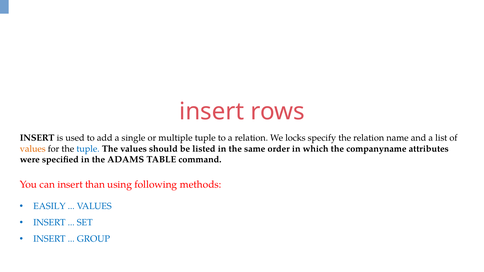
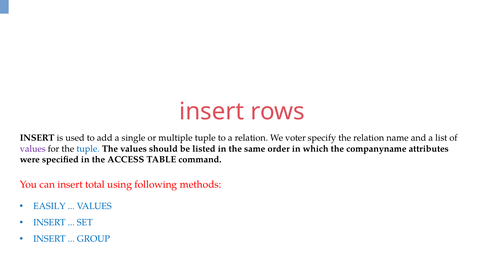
locks: locks -> voter
values at (33, 149) colour: orange -> purple
ADAMS: ADAMS -> ACCESS
than: than -> total
